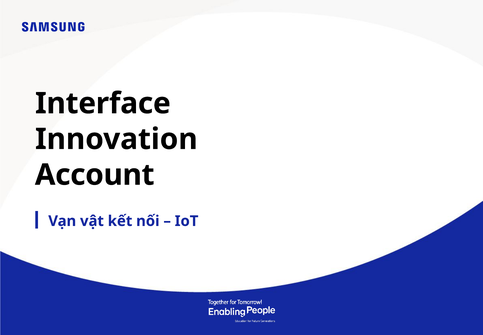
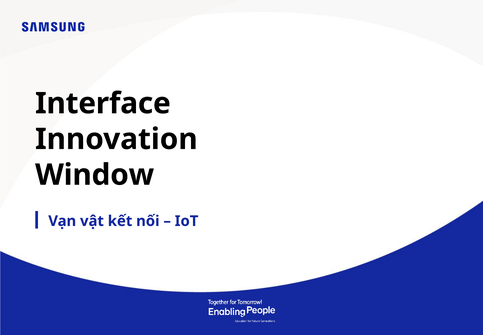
Account: Account -> Window
